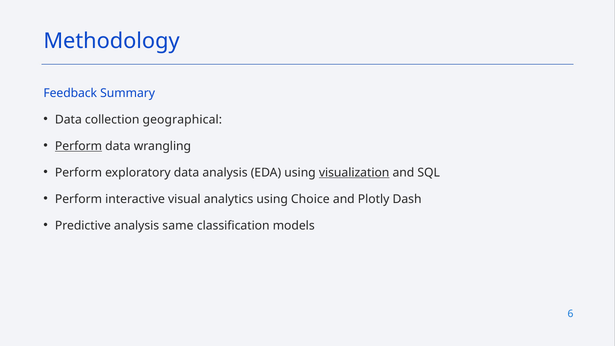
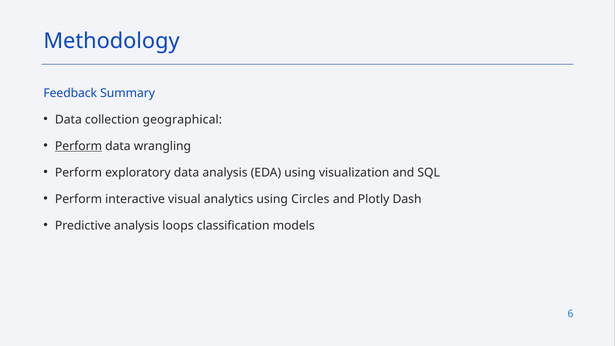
visualization underline: present -> none
Choice: Choice -> Circles
same: same -> loops
